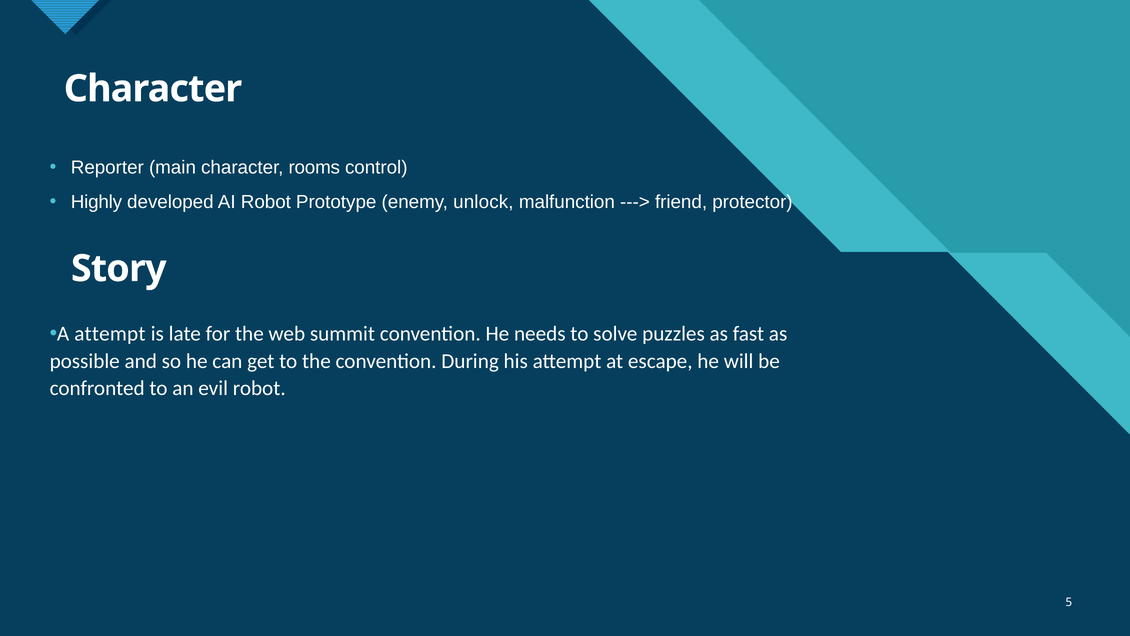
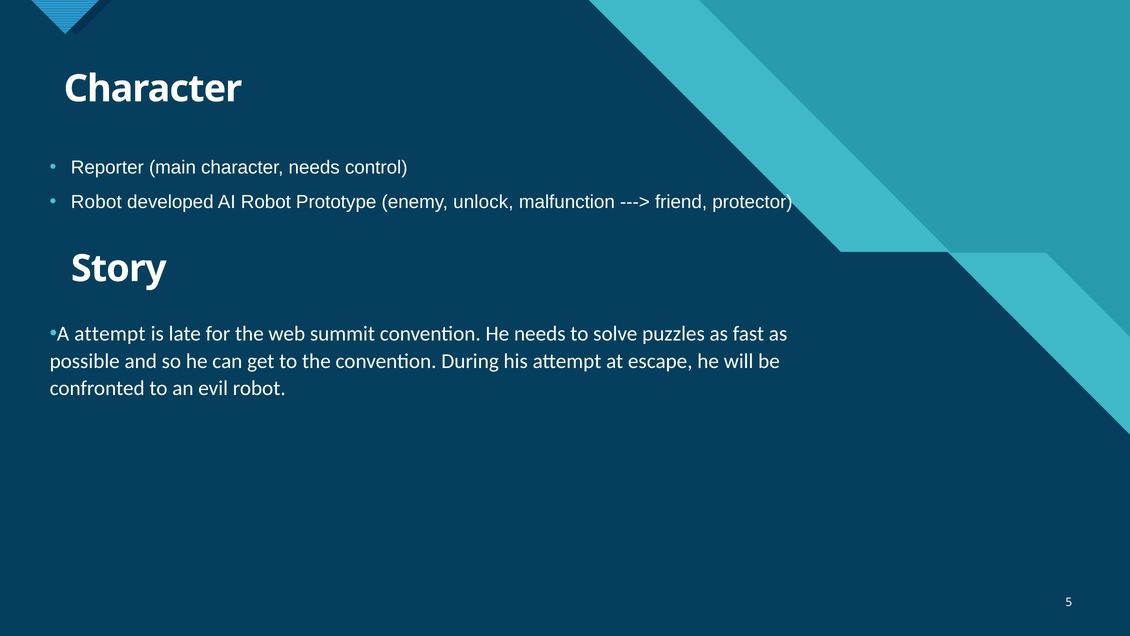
character rooms: rooms -> needs
Highly at (96, 202): Highly -> Robot
